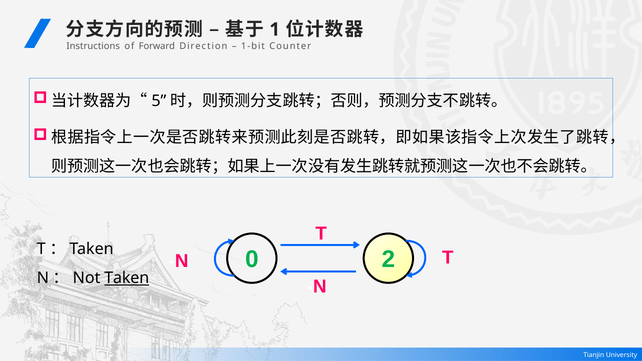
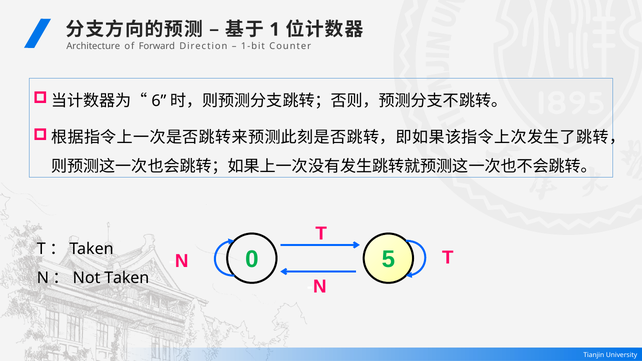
Instructions: Instructions -> Architecture
5: 5 -> 6
2: 2 -> 5
Taken at (127, 278) underline: present -> none
